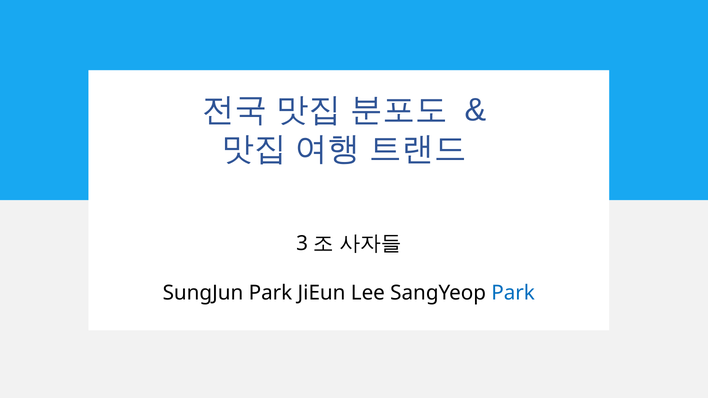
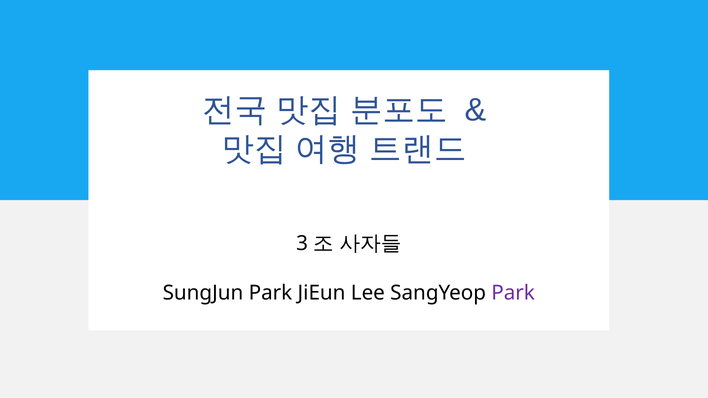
Park at (513, 293) colour: blue -> purple
